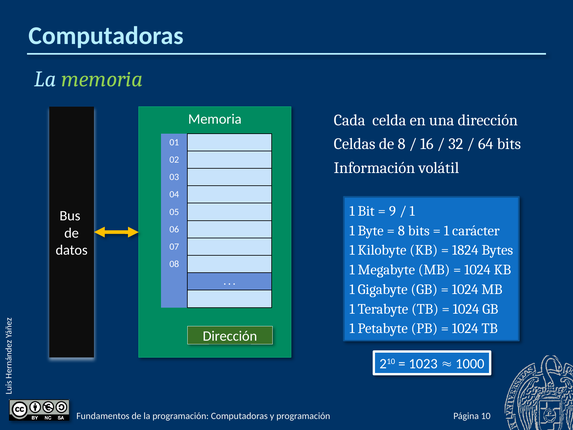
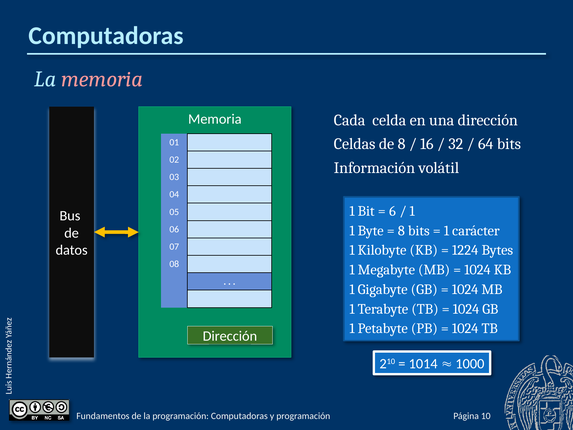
memoria at (102, 79) colour: light green -> pink
9: 9 -> 6
1824: 1824 -> 1224
1023: 1023 -> 1014
